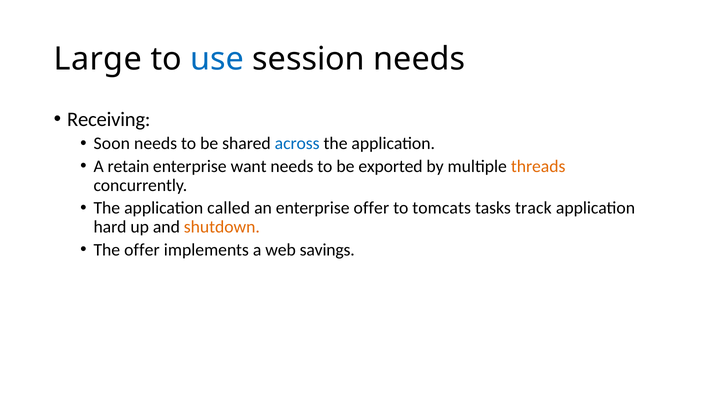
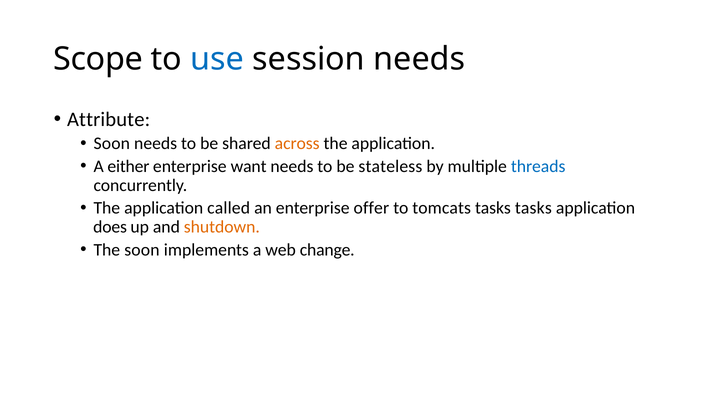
Large: Large -> Scope
Receiving: Receiving -> Attribute
across colour: blue -> orange
retain: retain -> either
exported: exported -> stateless
threads colour: orange -> blue
tasks track: track -> tasks
hard: hard -> does
The offer: offer -> soon
savings: savings -> change
